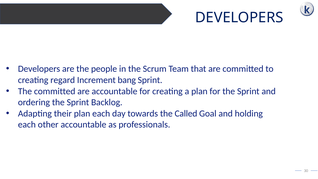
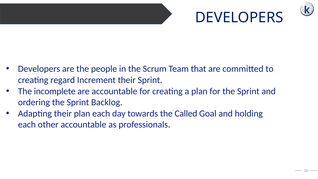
Increment bang: bang -> their
The committed: committed -> incomplete
